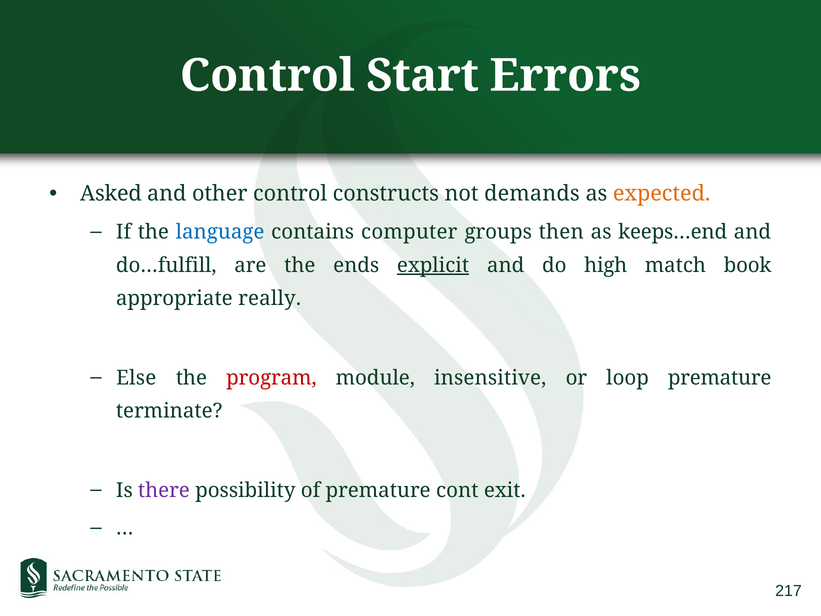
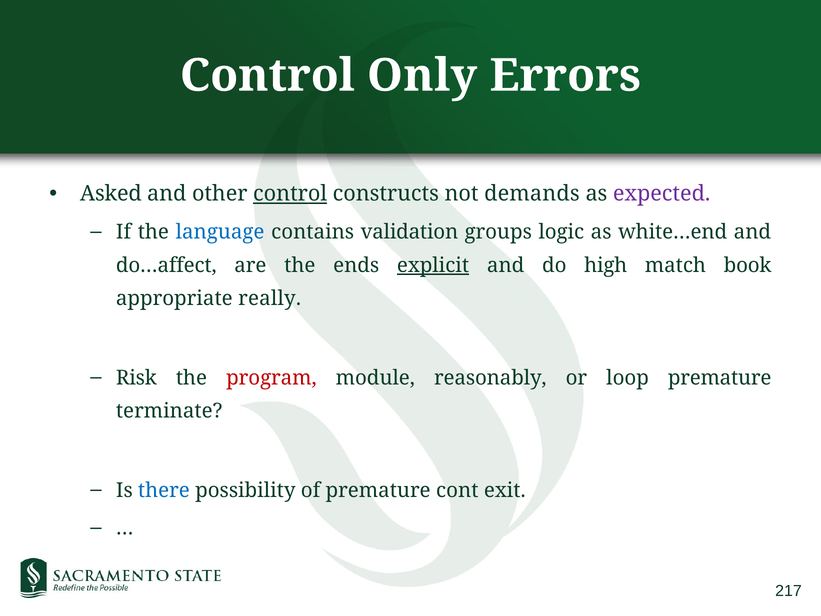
Start: Start -> Only
control at (290, 194) underline: none -> present
expected colour: orange -> purple
computer: computer -> validation
then: then -> logic
keeps…end: keeps…end -> white…end
do…fulfill: do…fulfill -> do…affect
Else: Else -> Risk
insensitive: insensitive -> reasonably
there colour: purple -> blue
